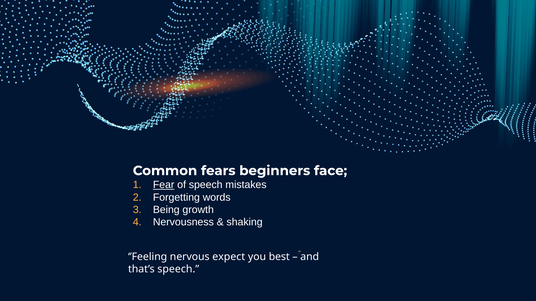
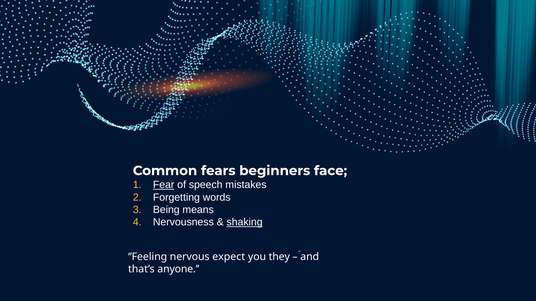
growth: growth -> means
shaking underline: none -> present
best: best -> they
that’s speech: speech -> anyone
